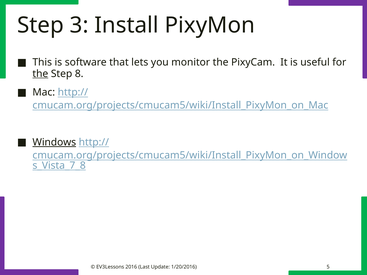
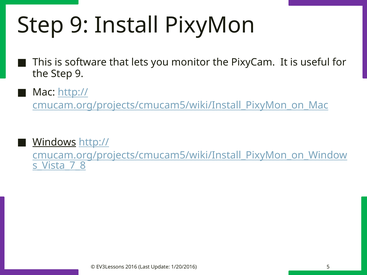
3 at (79, 25): 3 -> 9
the at (40, 74) underline: present -> none
8 at (79, 74): 8 -> 9
